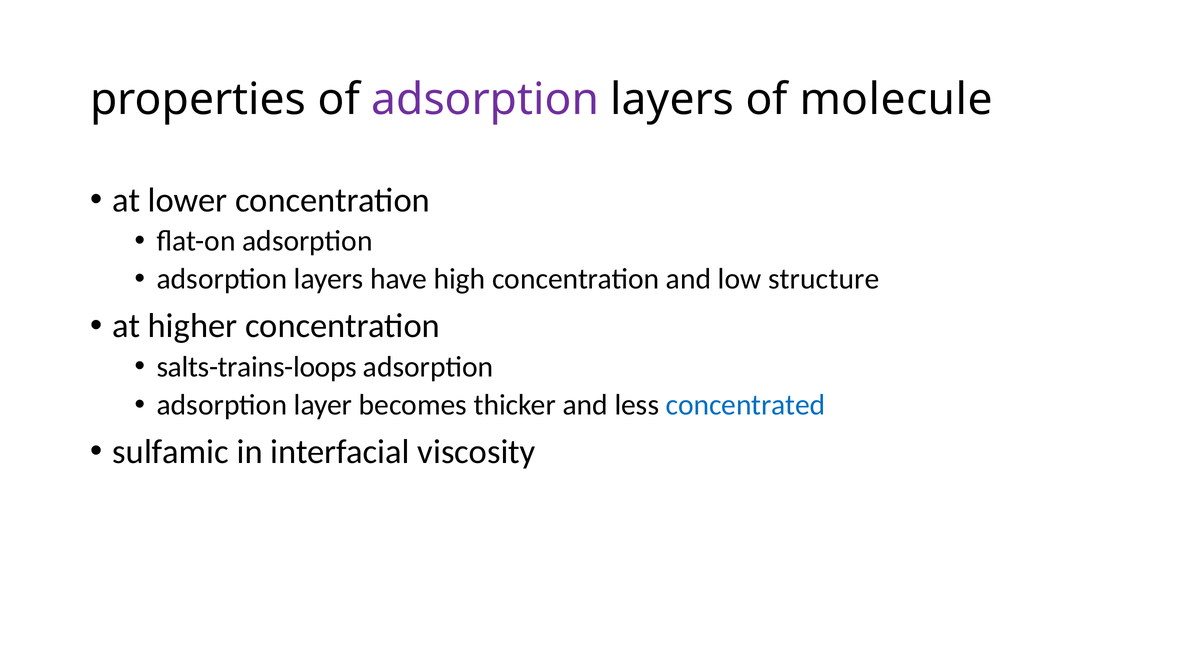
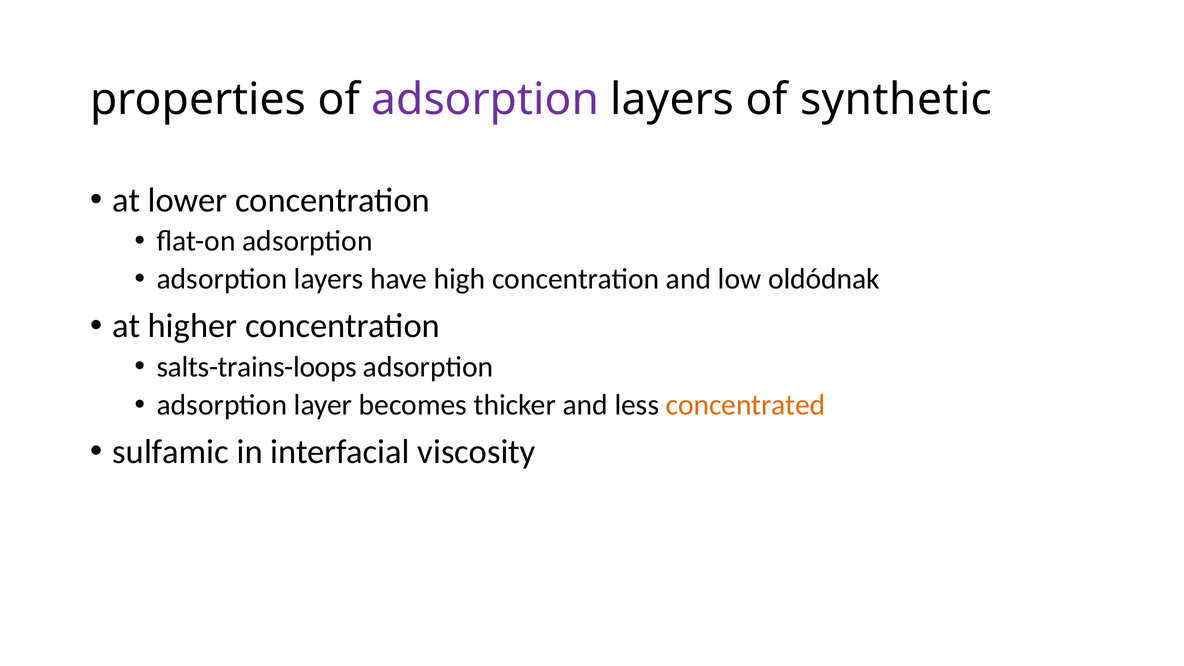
molecule: molecule -> synthetic
structure: structure -> oldódnak
concentrated colour: blue -> orange
